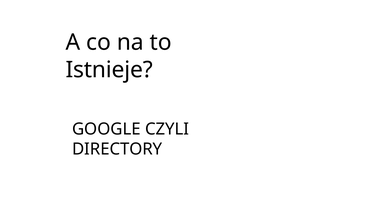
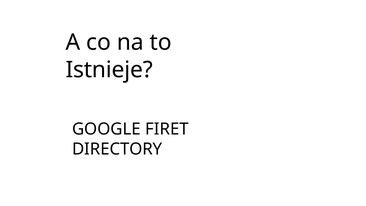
CZYLI: CZYLI -> FIRET
